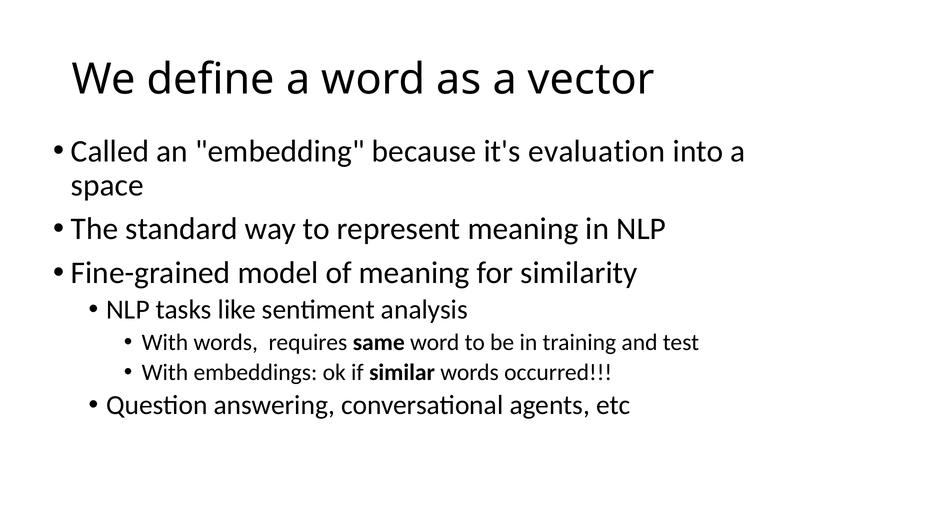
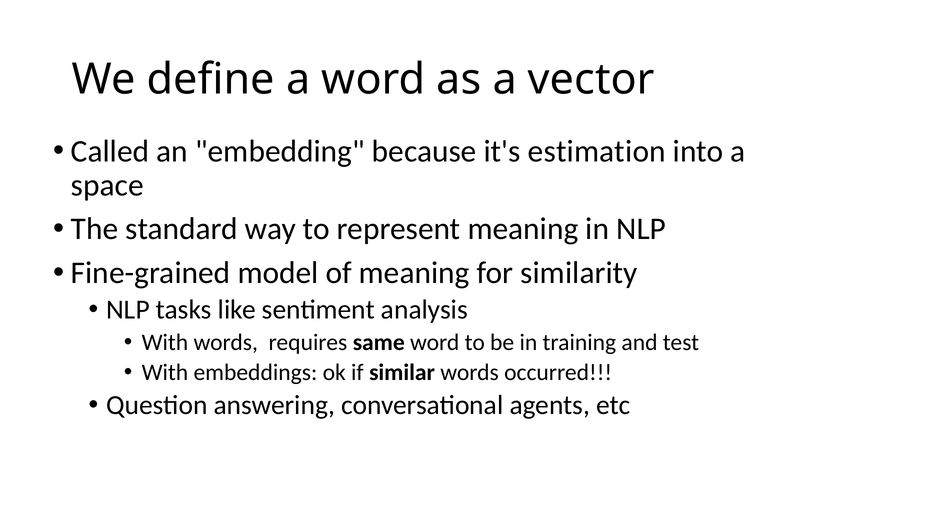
evaluation: evaluation -> estimation
